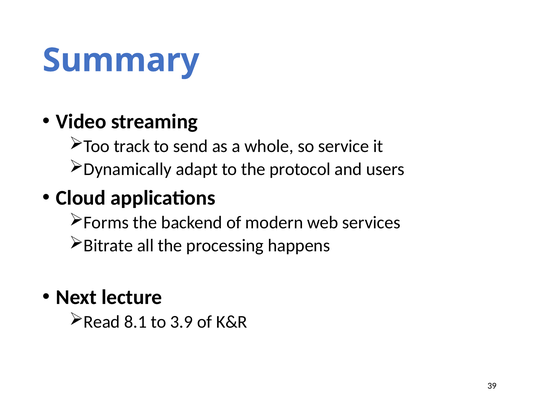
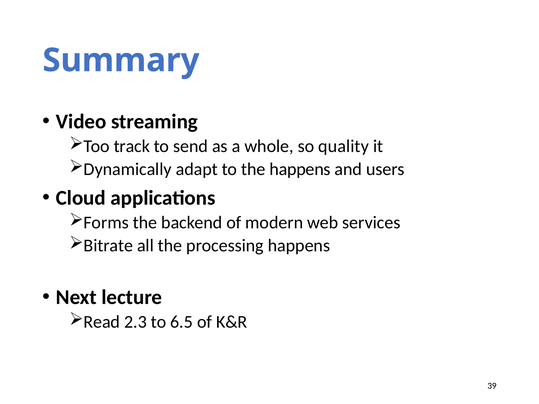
service: service -> quality
the protocol: protocol -> happens
8.1: 8.1 -> 2.3
3.9: 3.9 -> 6.5
